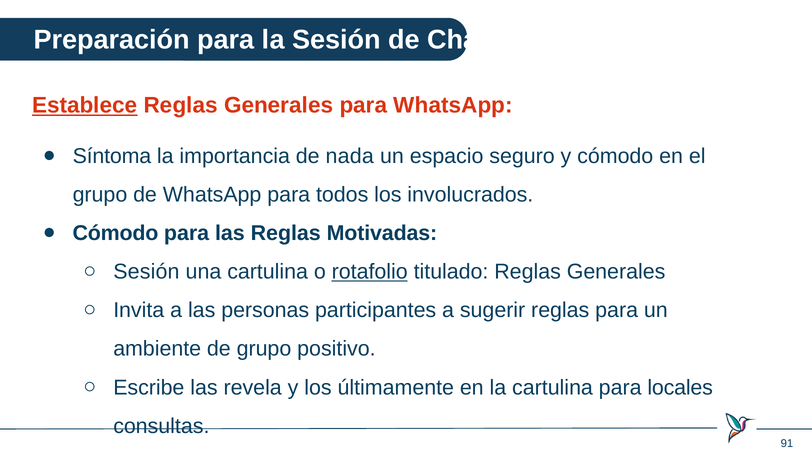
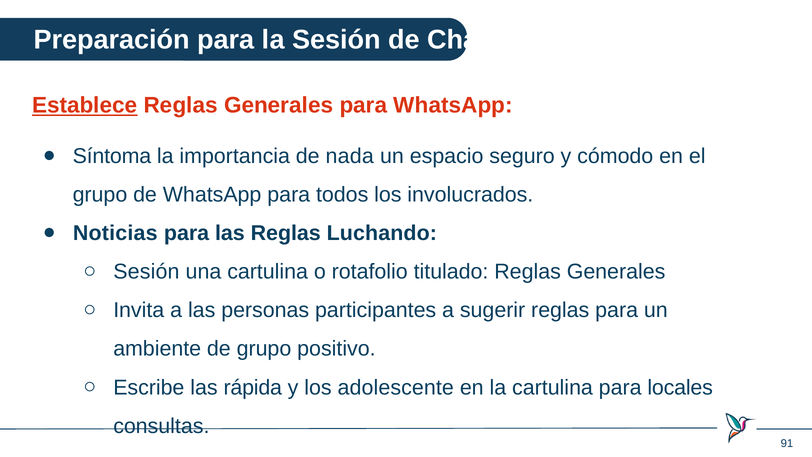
Cómodo at (115, 233): Cómodo -> Noticias
Motivadas: Motivadas -> Luchando
rotafolio underline: present -> none
revela: revela -> rápida
últimamente: últimamente -> adolescente
